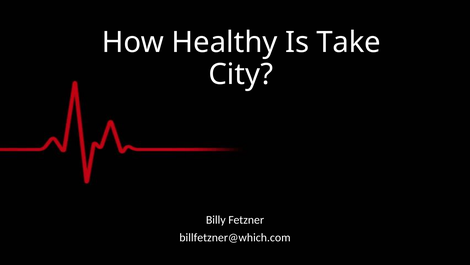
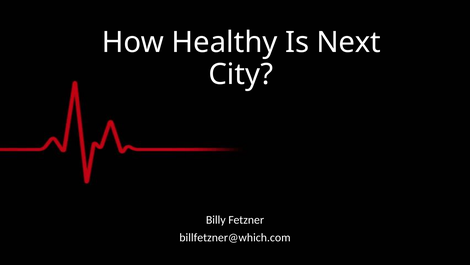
Take: Take -> Next
